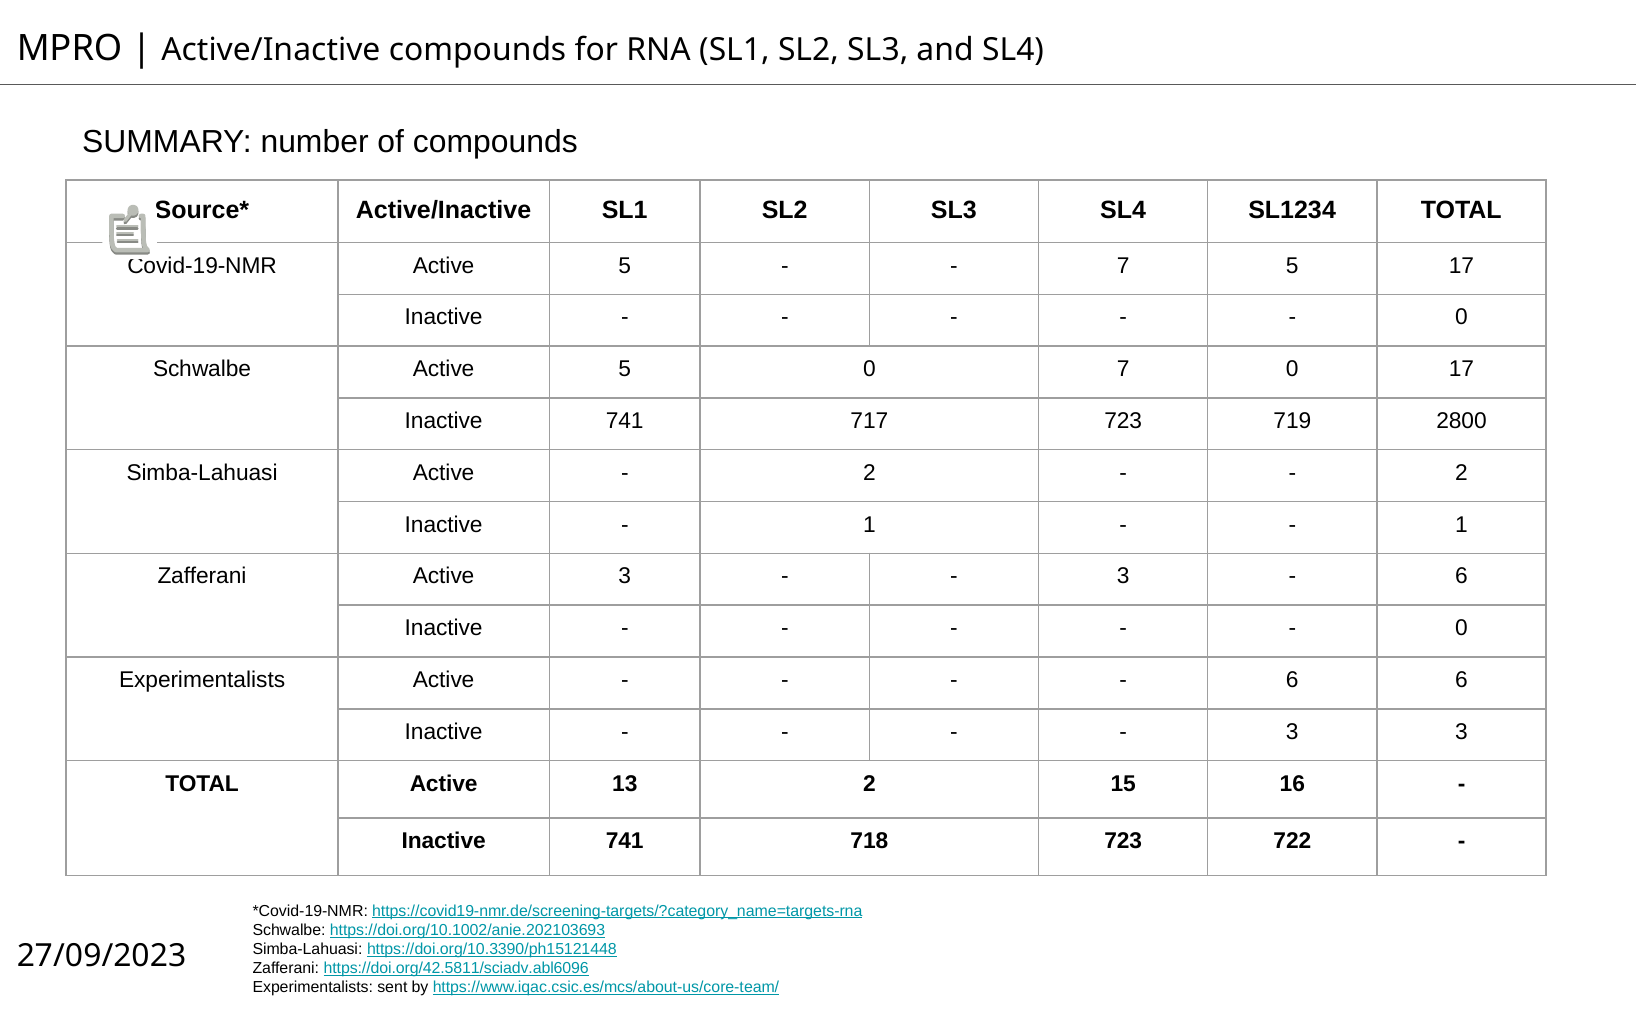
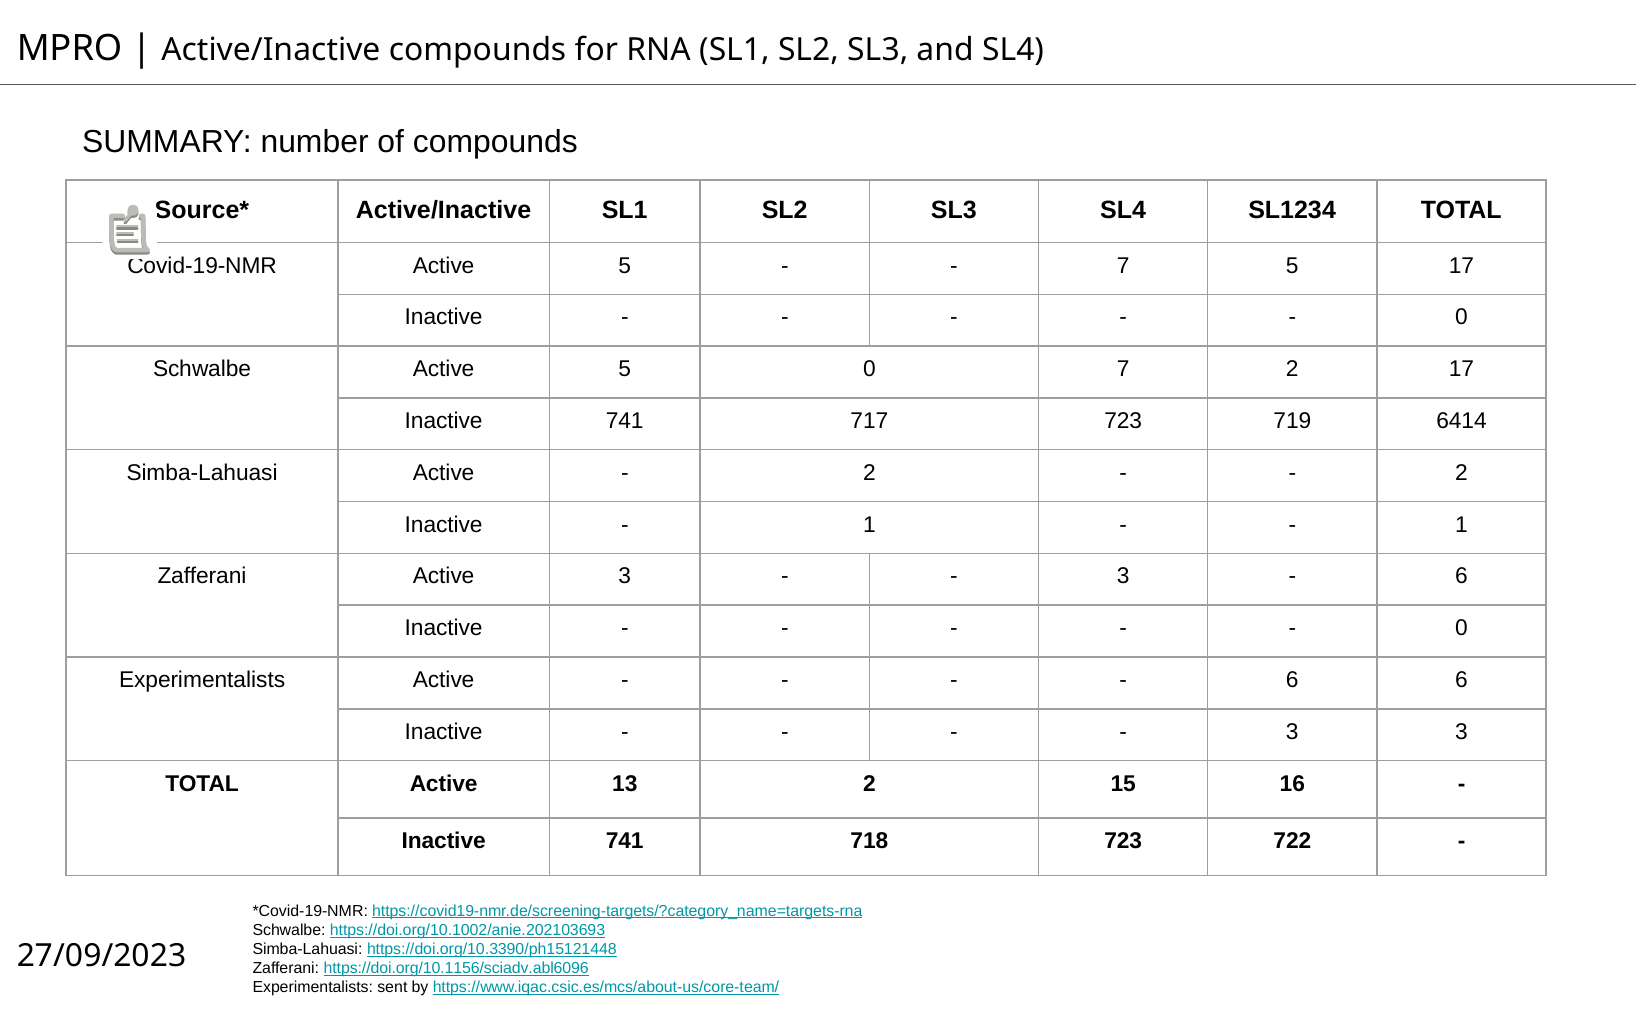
7 0: 0 -> 2
2800: 2800 -> 6414
https://doi.org/42.5811/sciadv.abl6096: https://doi.org/42.5811/sciadv.abl6096 -> https://doi.org/10.1156/sciadv.abl6096
